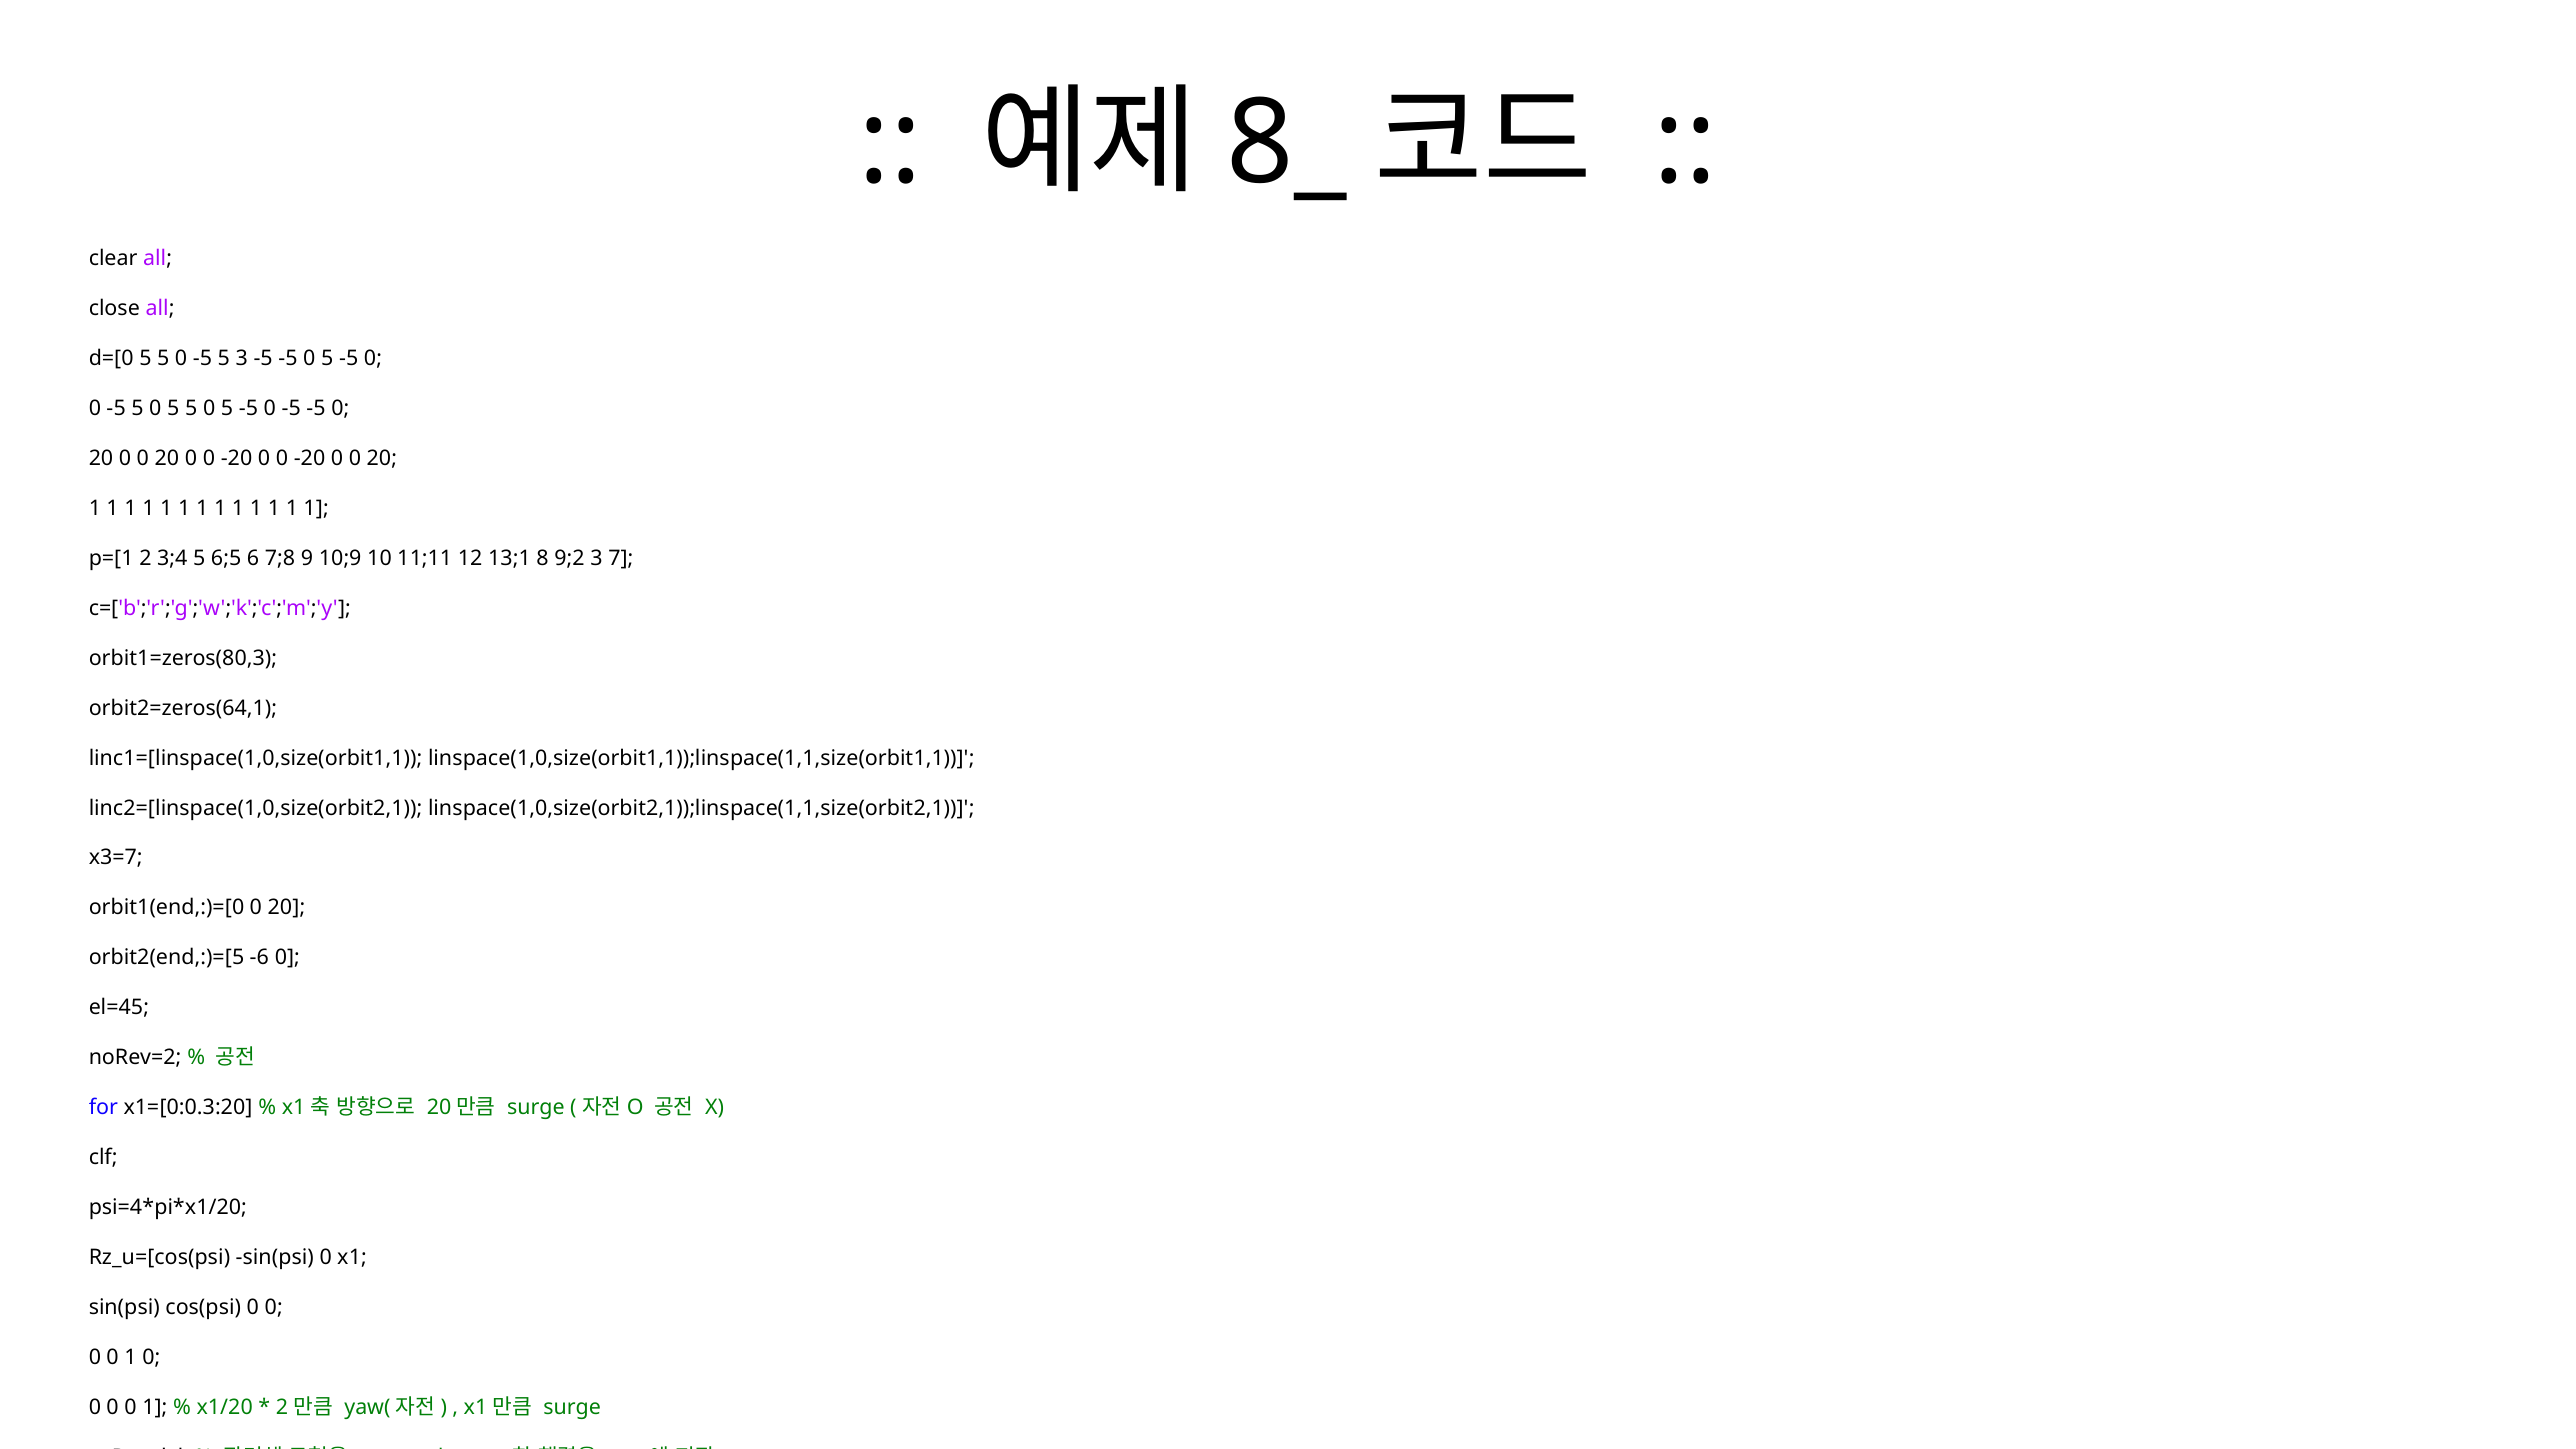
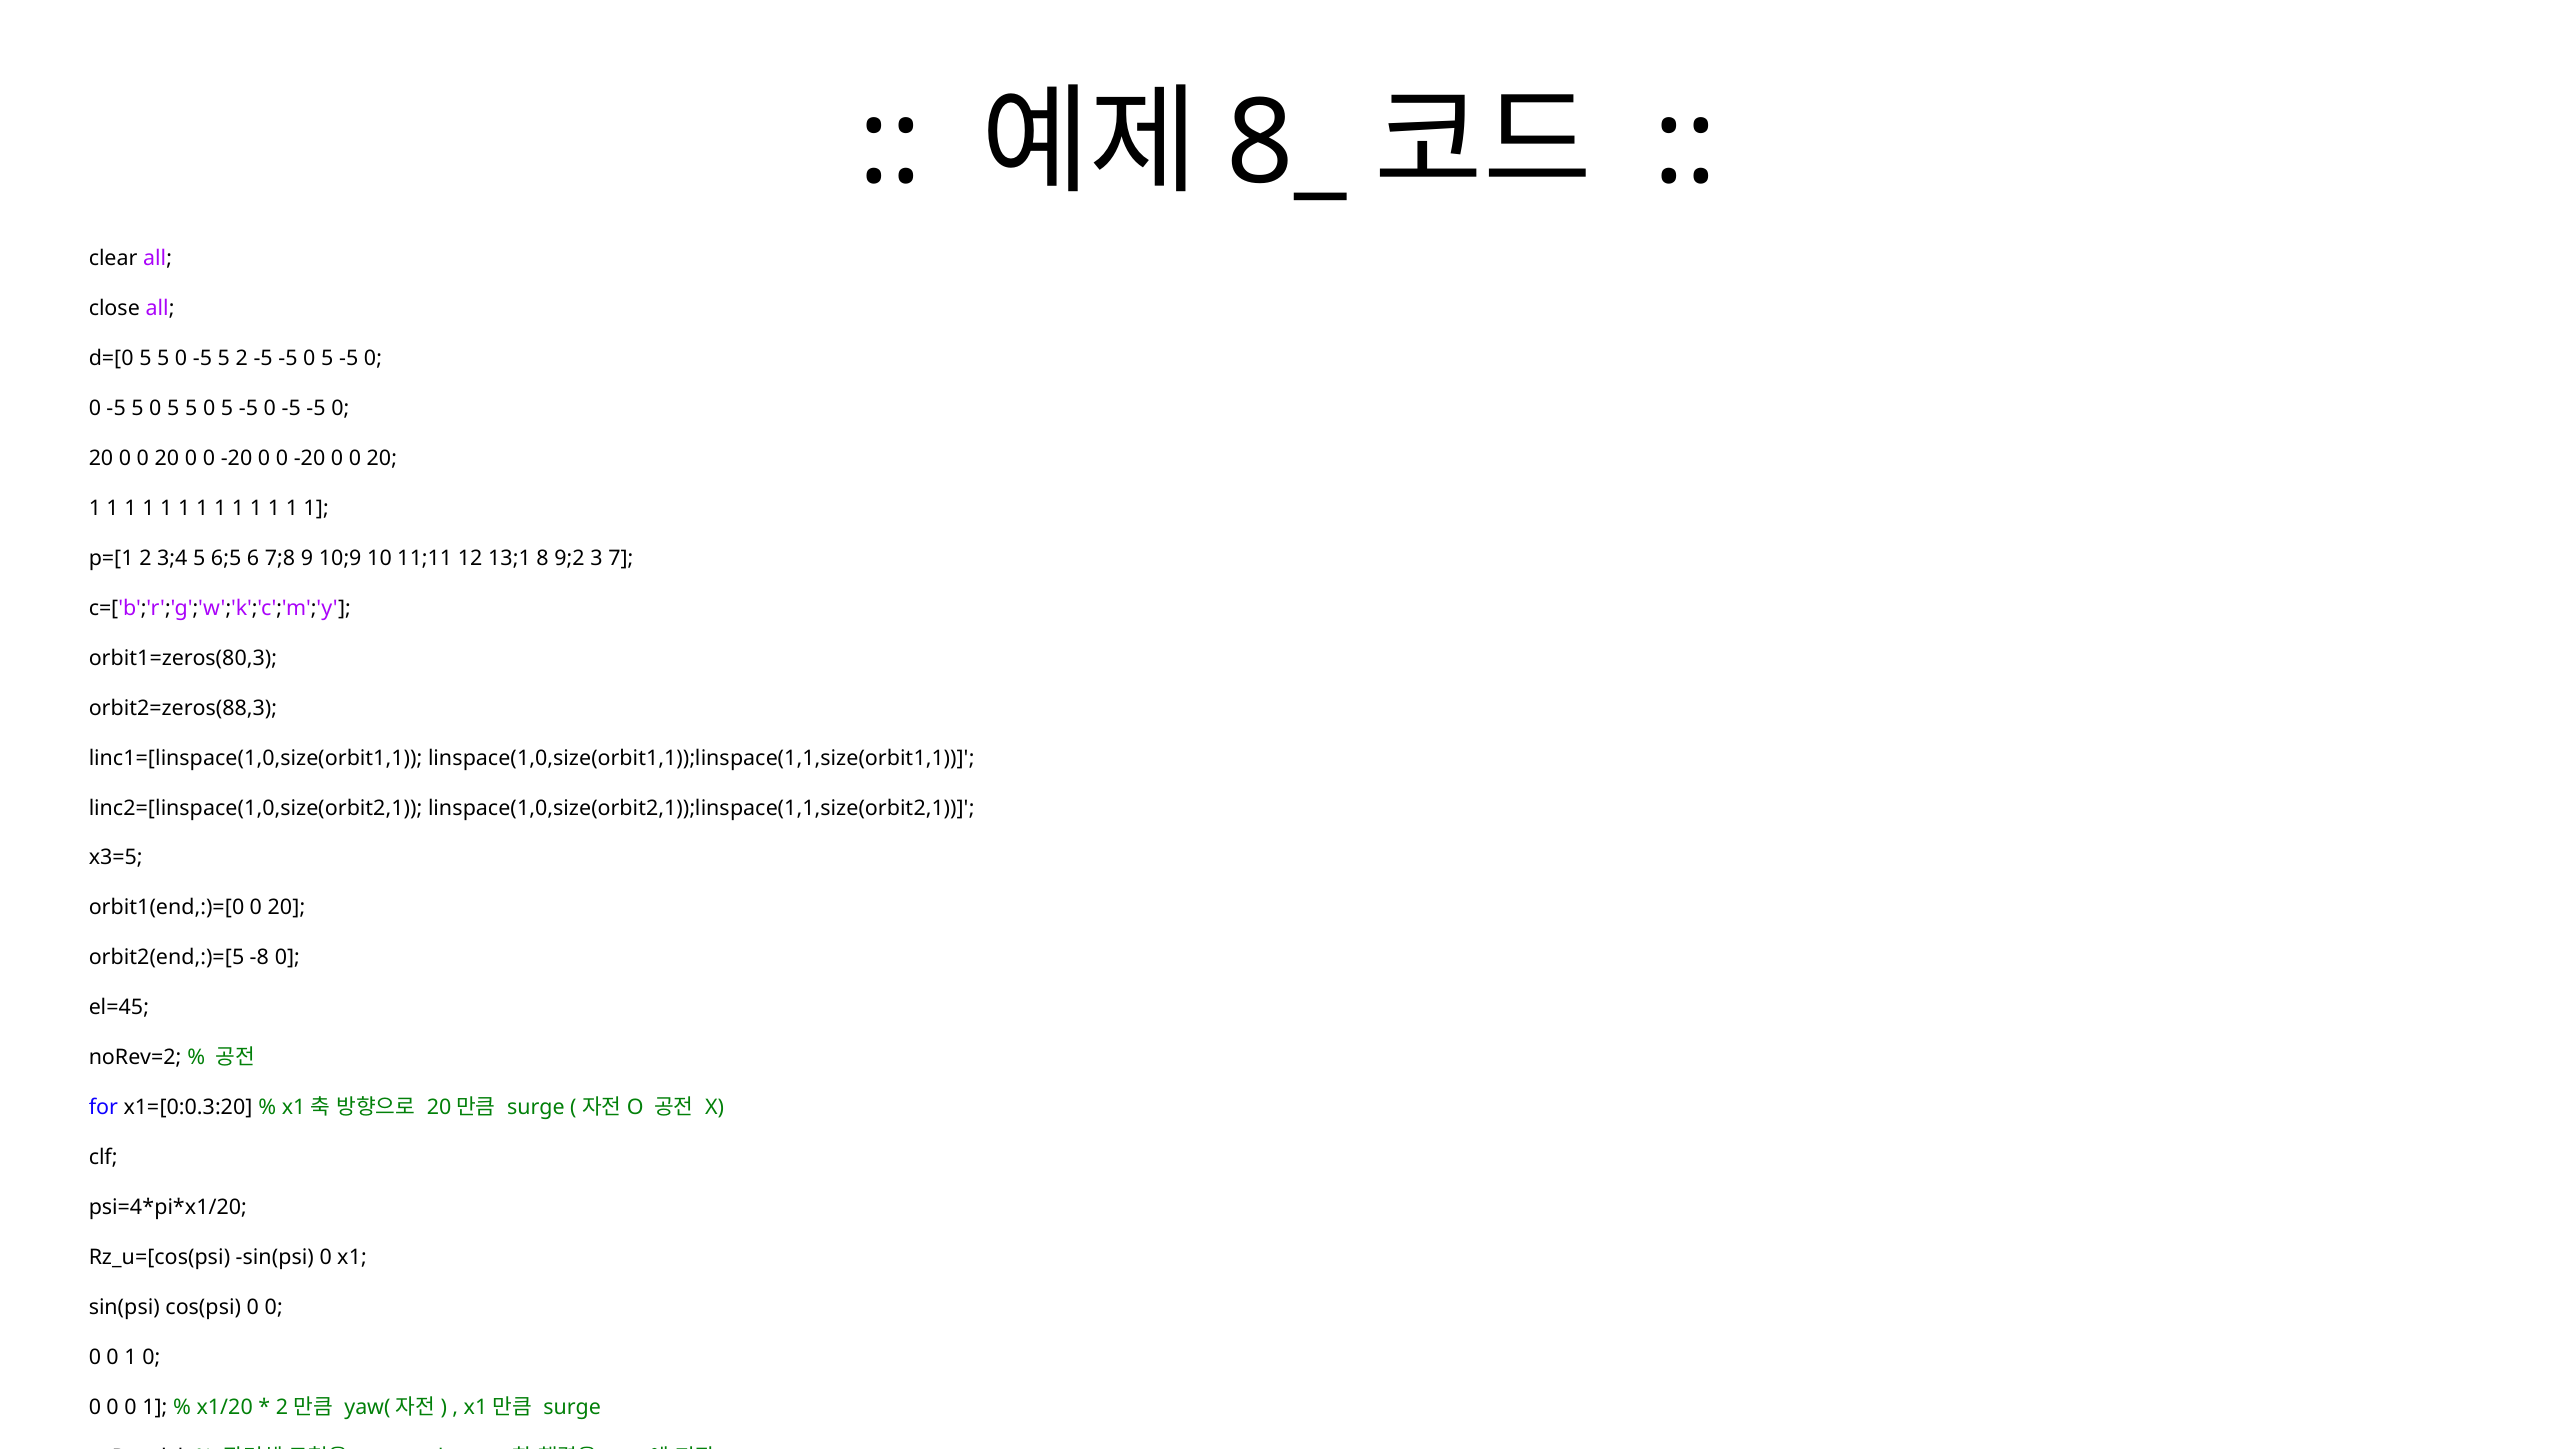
5 3: 3 -> 2
orbit2=zeros(64,1: orbit2=zeros(64,1 -> orbit2=zeros(88,3
x3=7: x3=7 -> x3=5
-6: -6 -> -8
